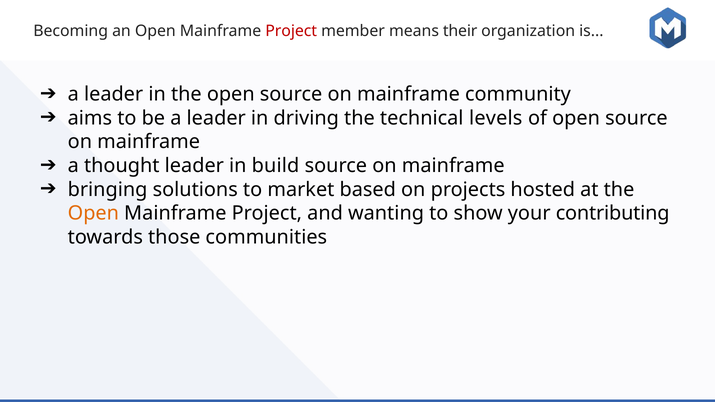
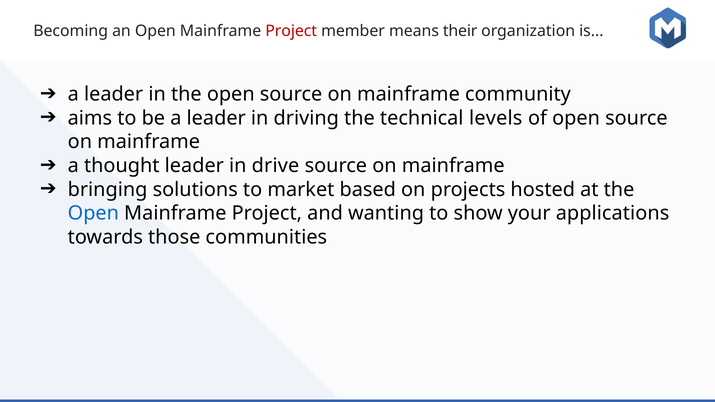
build: build -> drive
Open at (93, 213) colour: orange -> blue
contributing: contributing -> applications
